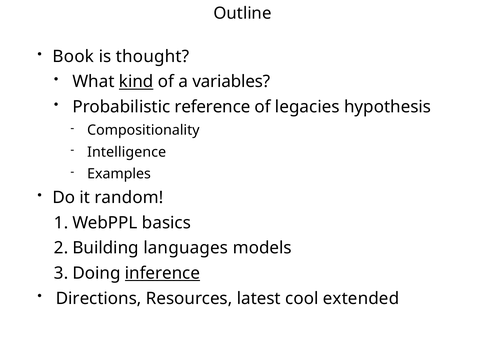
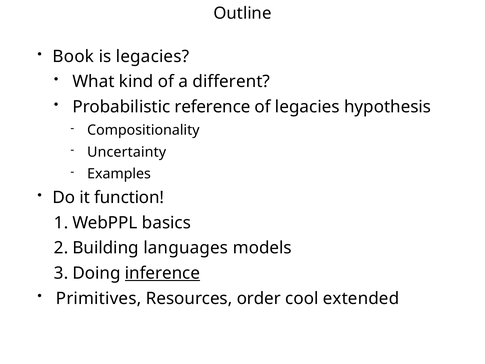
is thought: thought -> legacies
kind underline: present -> none
variables: variables -> different
Intelligence: Intelligence -> Uncertainty
random: random -> function
Directions: Directions -> Primitives
latest: latest -> order
